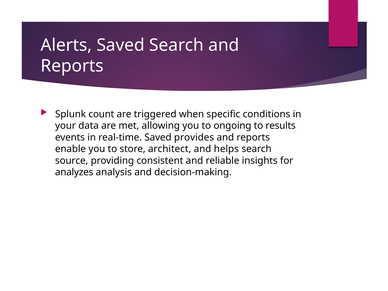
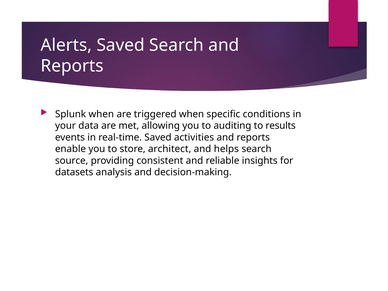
Splunk count: count -> when
ongoing: ongoing -> auditing
provides: provides -> activities
analyzes: analyzes -> datasets
